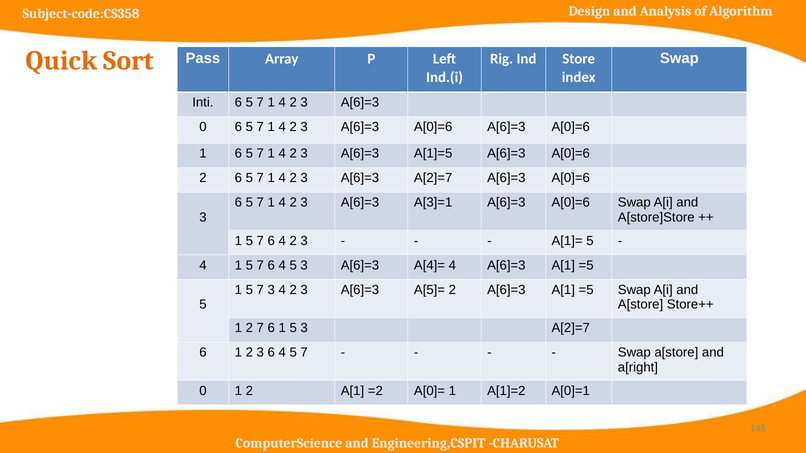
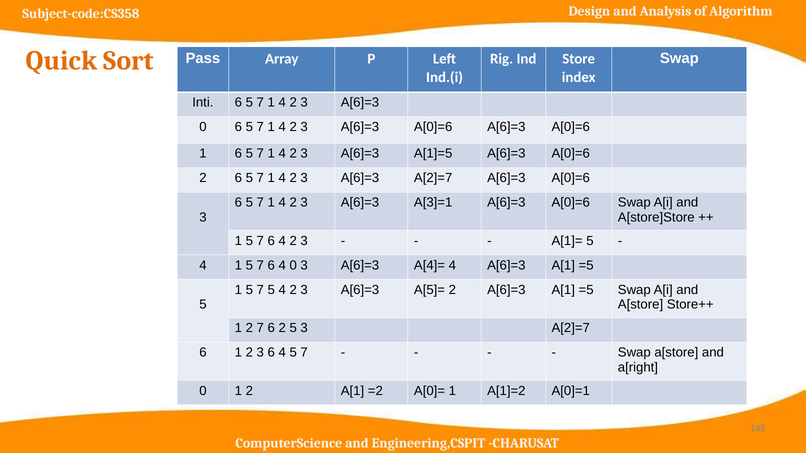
7 6 4 5: 5 -> 0
7 3: 3 -> 5
7 6 1: 1 -> 2
